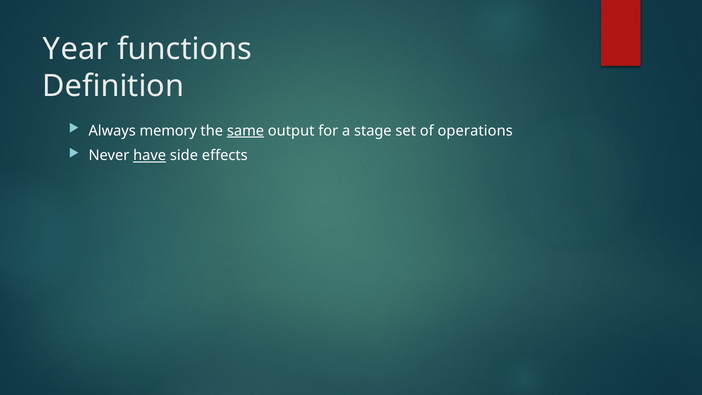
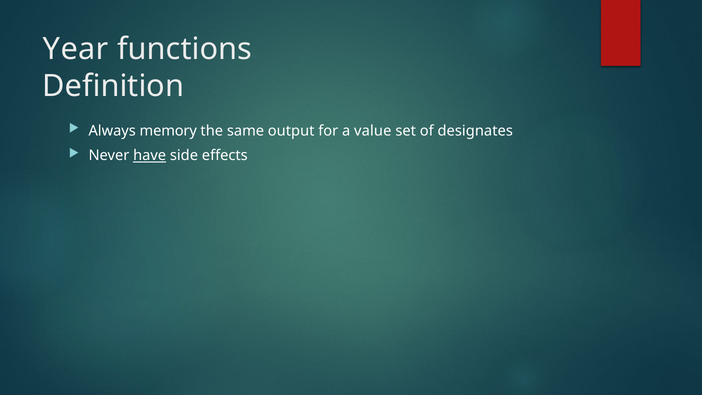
same underline: present -> none
stage: stage -> value
operations: operations -> designates
